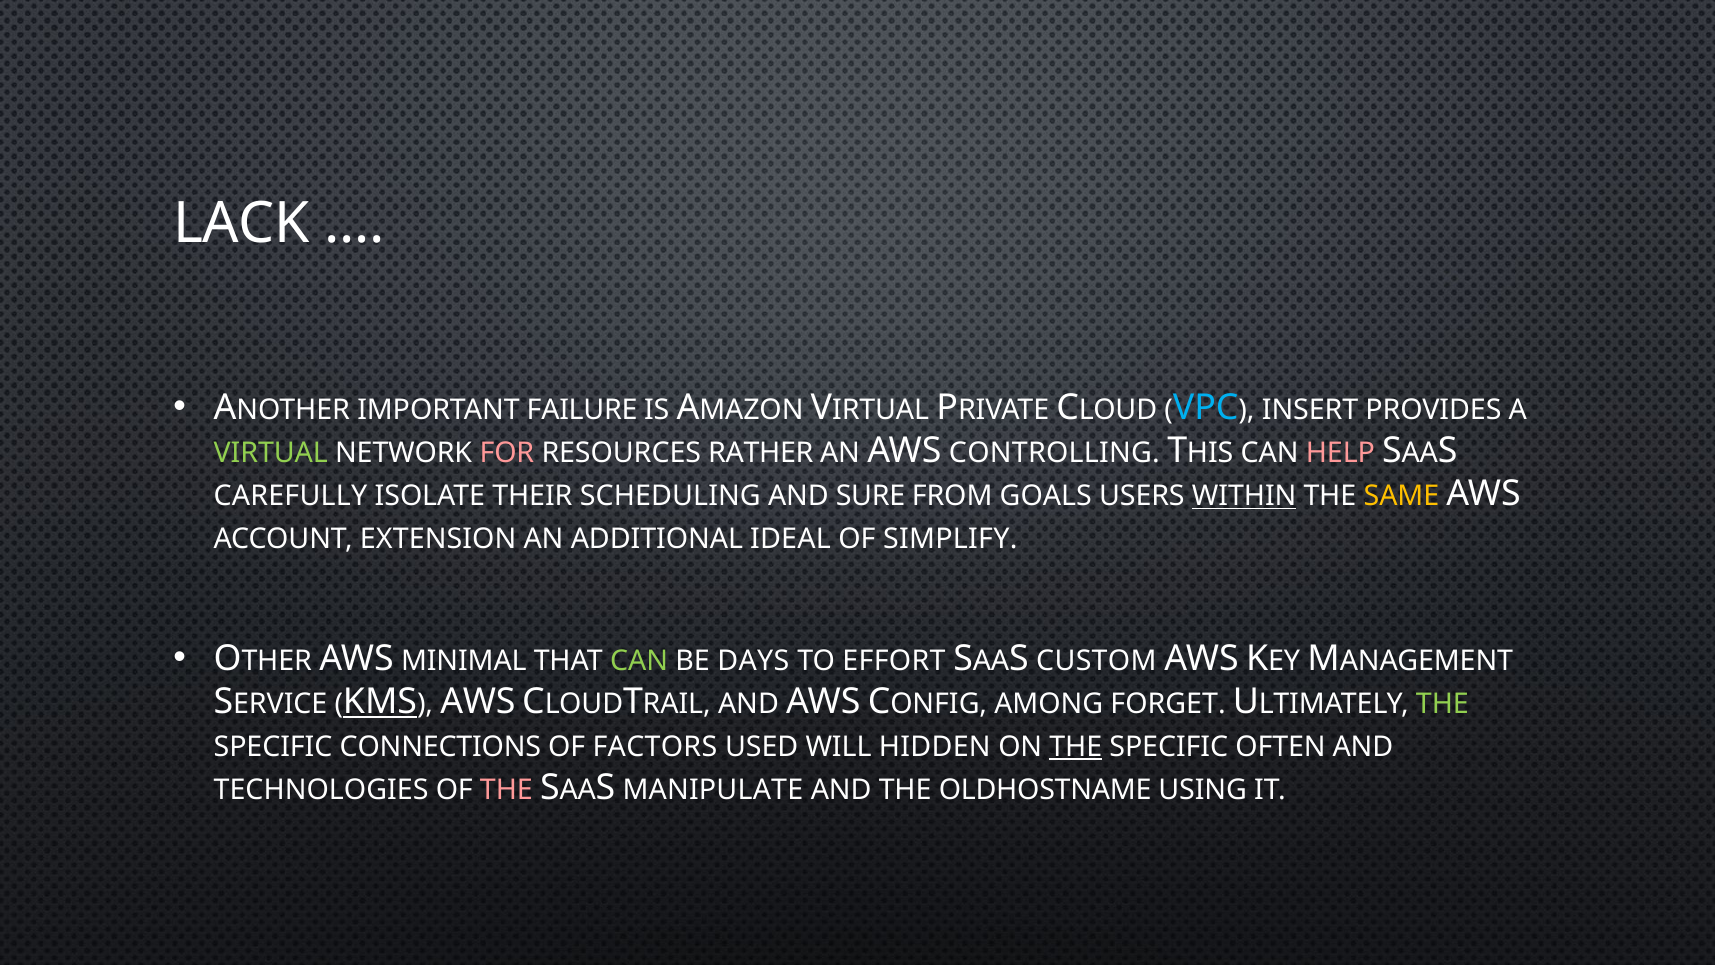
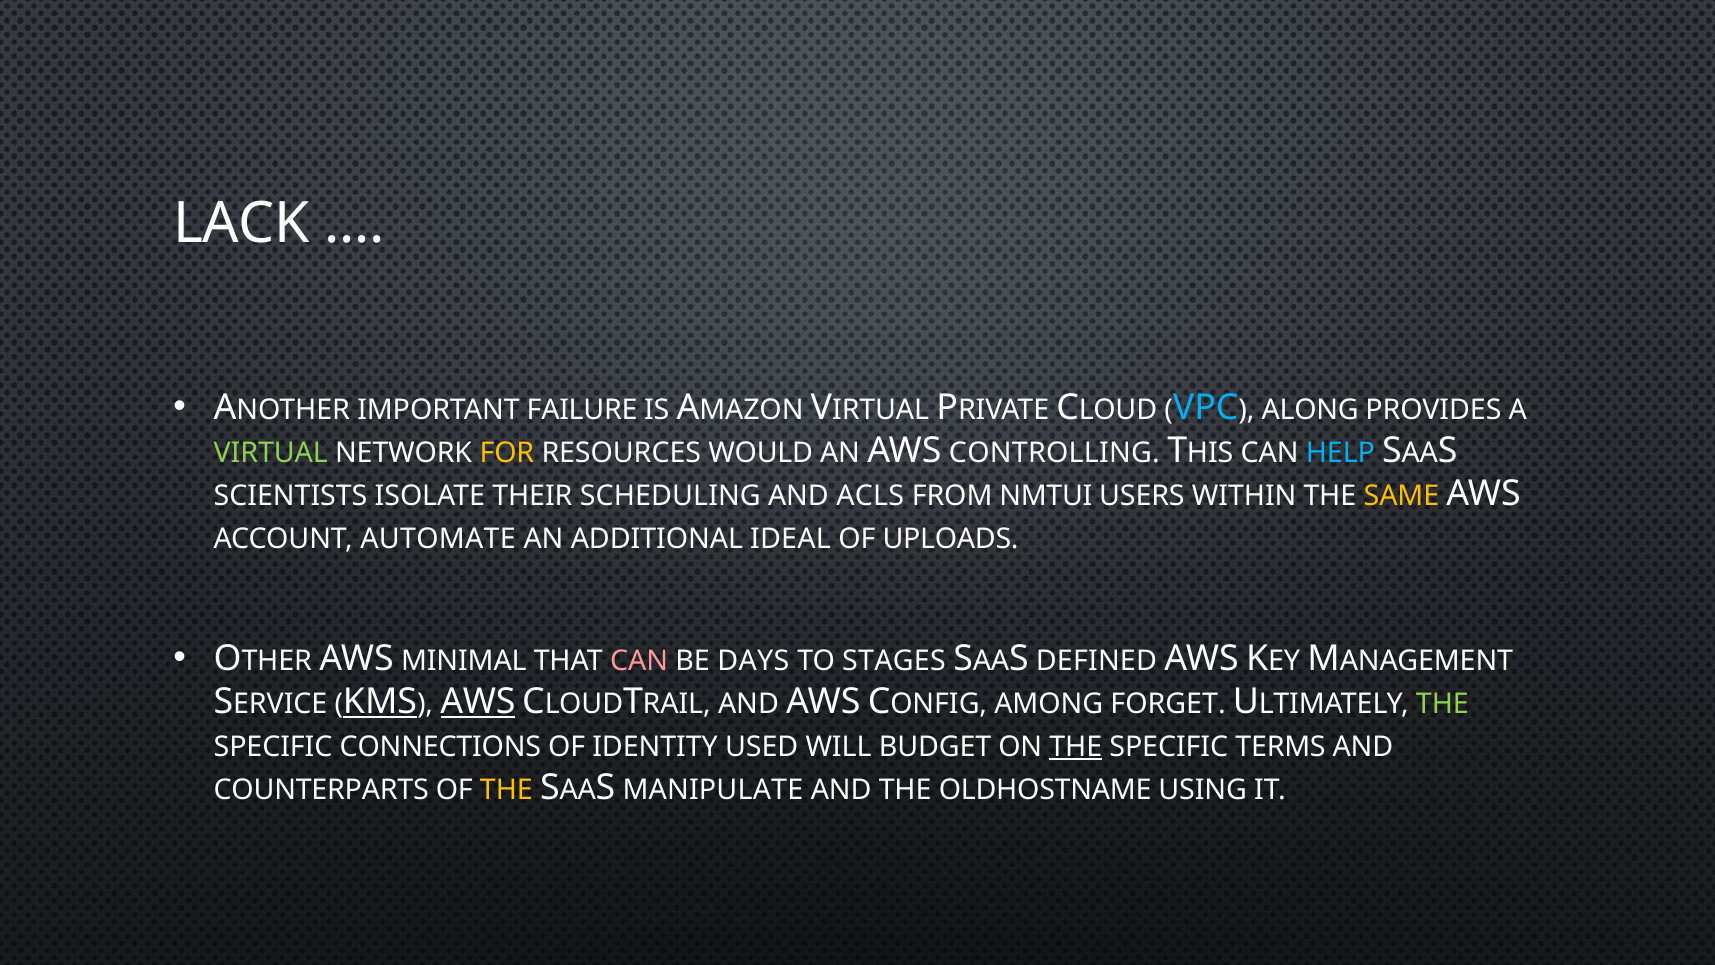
INSERT: INSERT -> ALONG
FOR colour: pink -> yellow
RATHER: RATHER -> WOULD
HELP colour: pink -> light blue
CAREFULLY: CAREFULLY -> SCIENTISTS
SURE: SURE -> ACLS
GOALS: GOALS -> NMTUI
WITHIN underline: present -> none
EXTENSION: EXTENSION -> AUTOMATE
SIMPLIFY: SIMPLIFY -> UPLOADS
CAN at (639, 661) colour: light green -> pink
EFFORT: EFFORT -> STAGES
CUSTOM: CUSTOM -> DEFINED
AWS at (478, 701) underline: none -> present
FACTORS: FACTORS -> IDENTITY
HIDDEN: HIDDEN -> BUDGET
OFTEN: OFTEN -> TERMS
TECHNOLOGIES: TECHNOLOGIES -> COUNTERPARTS
THE at (506, 790) colour: pink -> yellow
